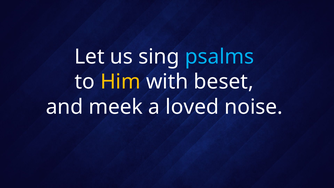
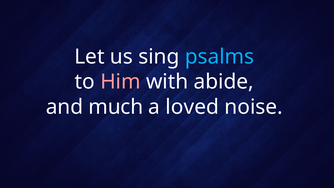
Him colour: yellow -> pink
beset: beset -> abide
meek: meek -> much
